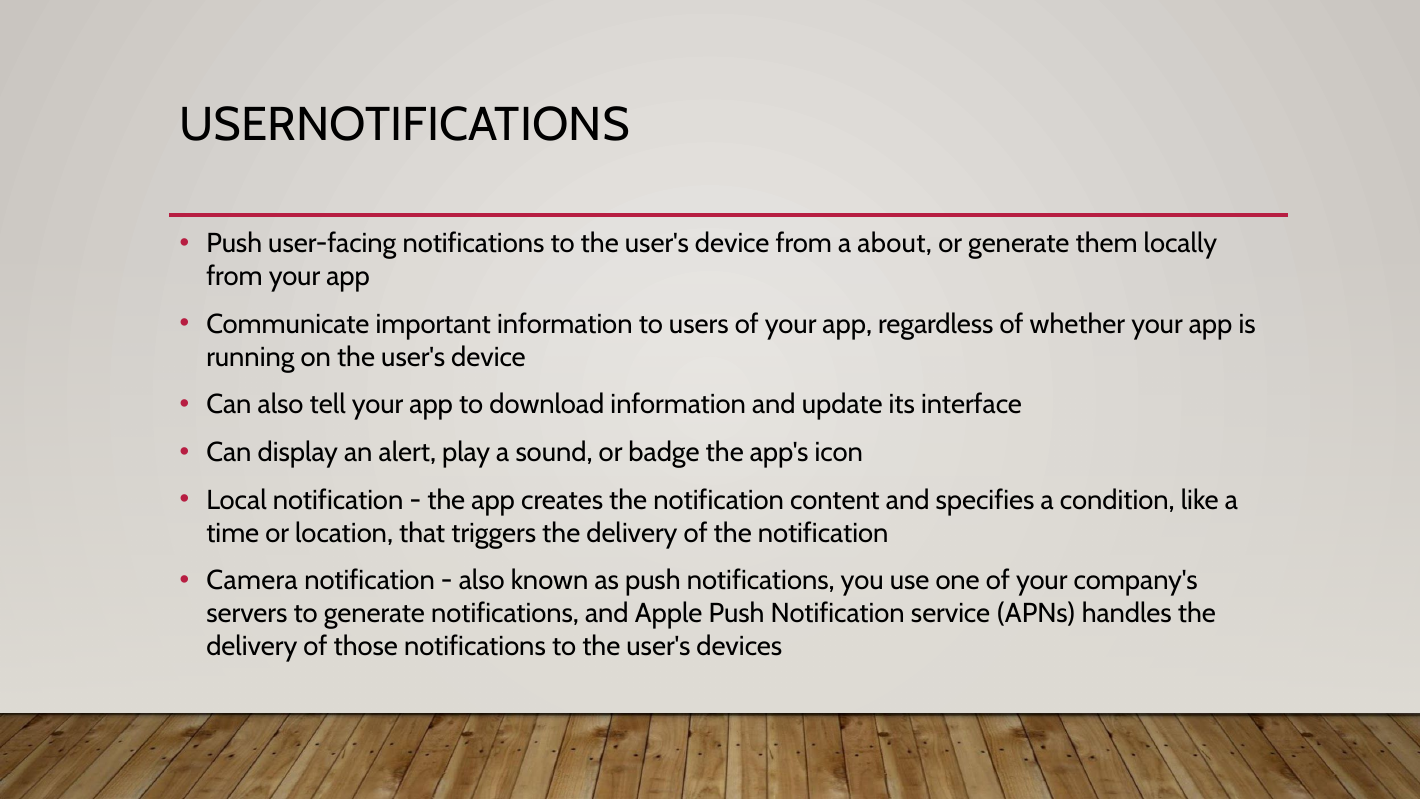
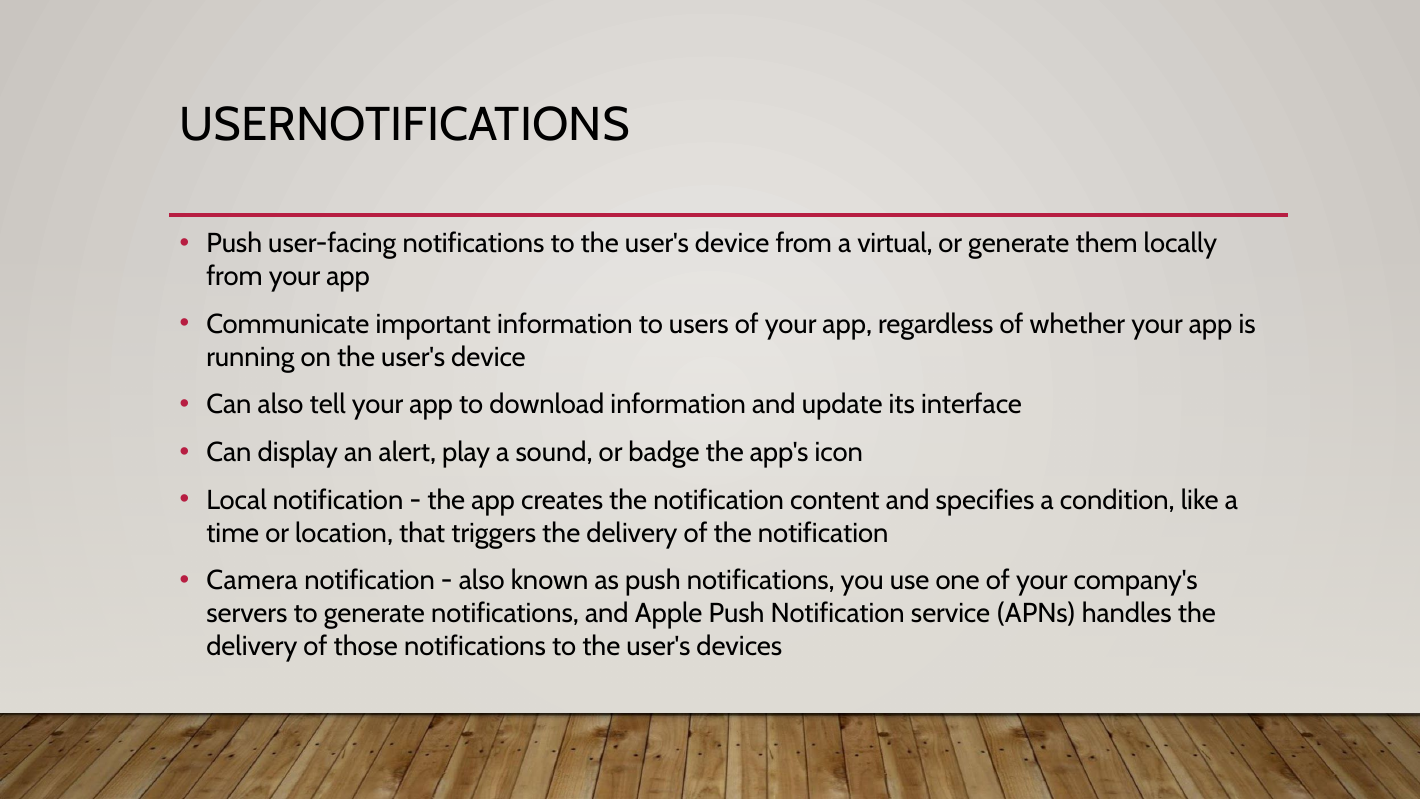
about: about -> virtual
